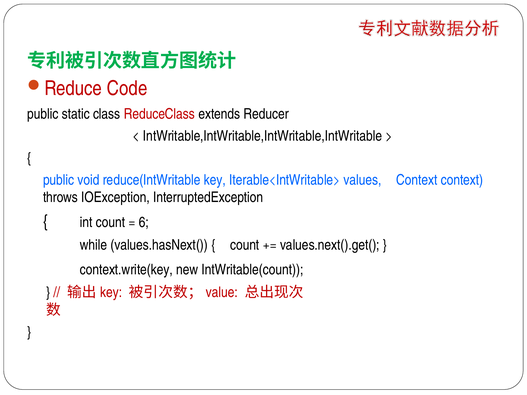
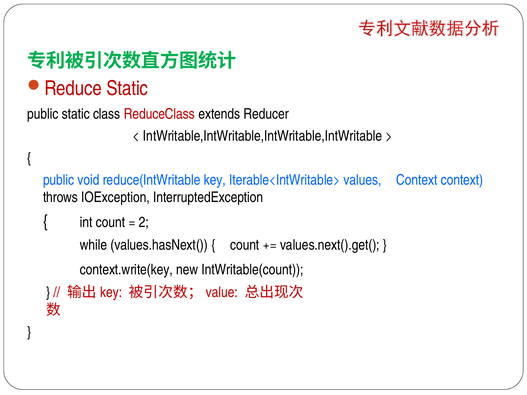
Code at (127, 89): Code -> Static
6: 6 -> 2
